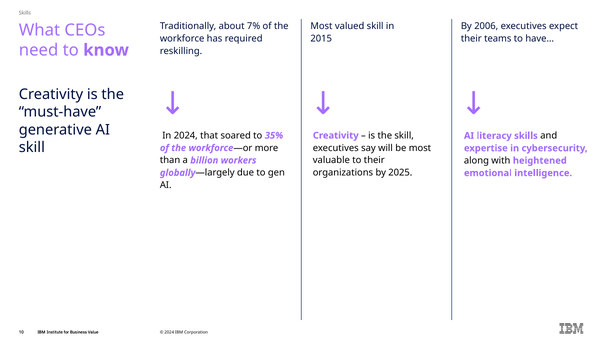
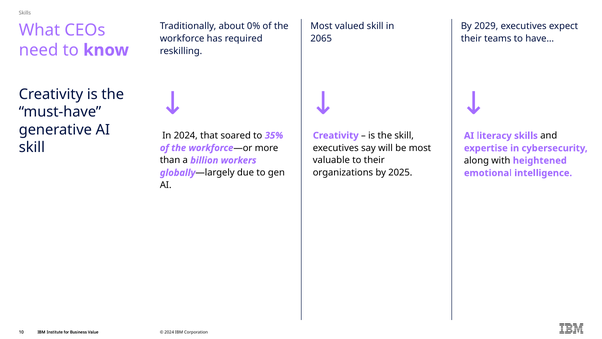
7%: 7% -> 0%
2006: 2006 -> 2029
2015: 2015 -> 2065
